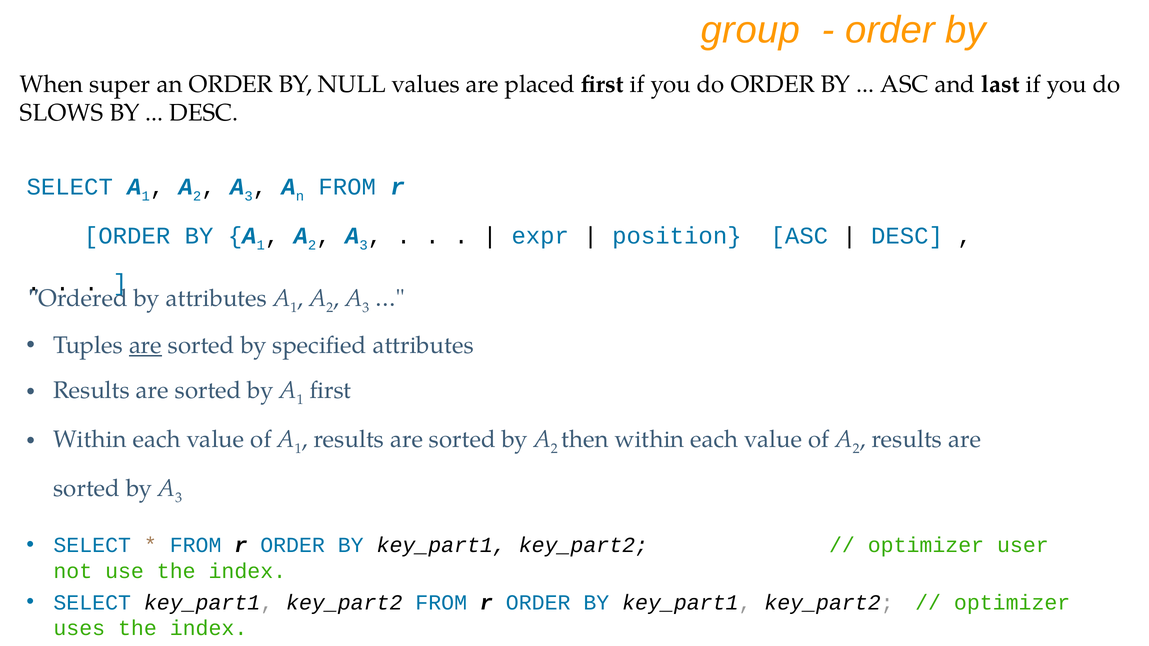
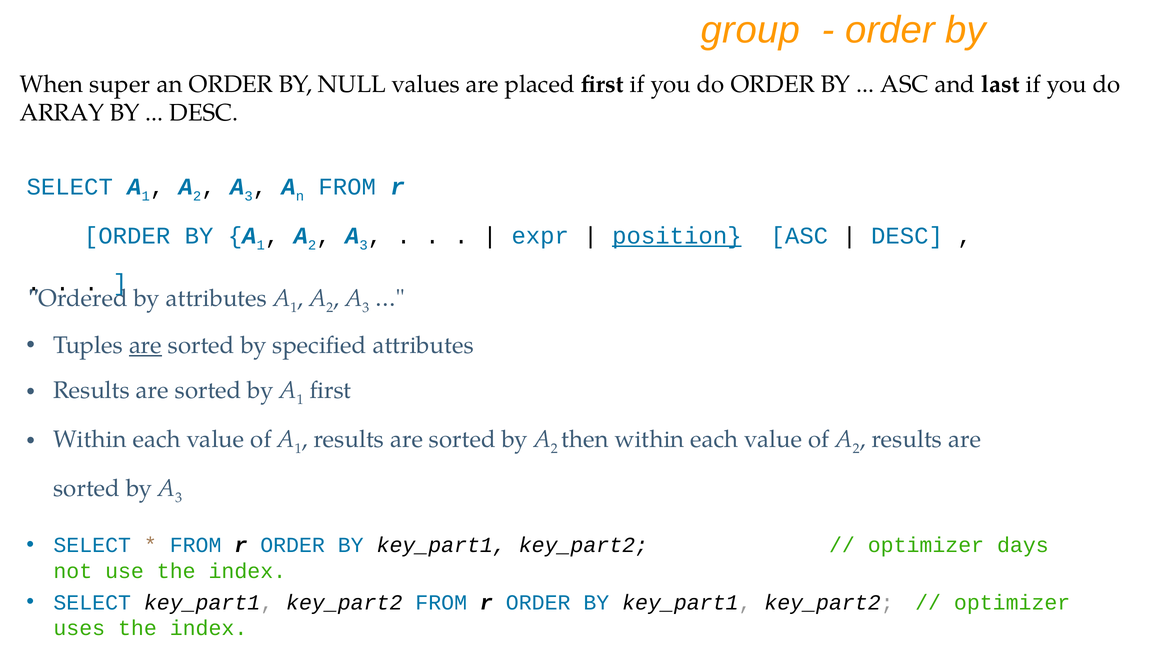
SLOWS: SLOWS -> ARRAY
position underline: none -> present
user: user -> days
